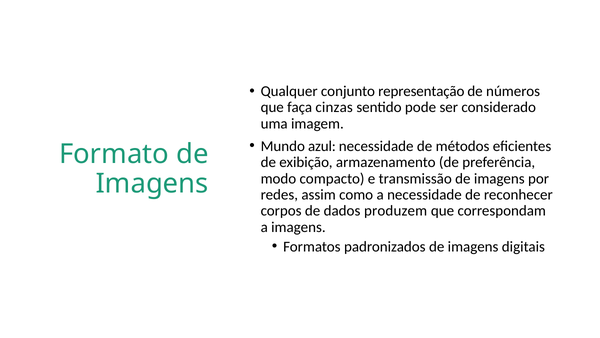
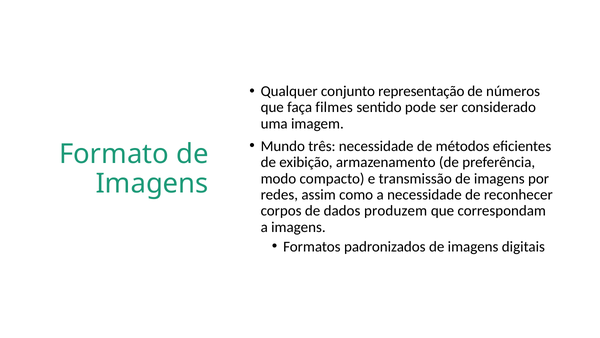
cinzas: cinzas -> filmes
azul: azul -> três
